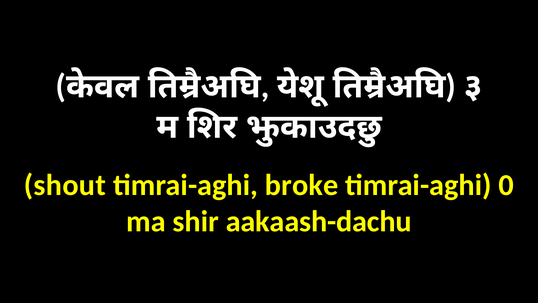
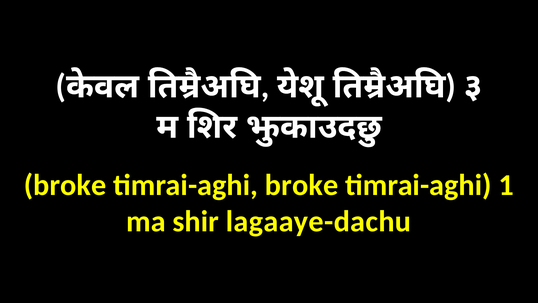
shout at (65, 185): shout -> broke
0: 0 -> 1
aakaash-dachu: aakaash-dachu -> lagaaye-dachu
